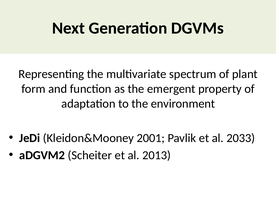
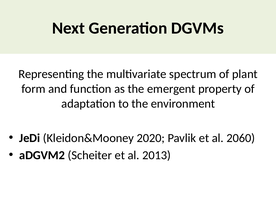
2001: 2001 -> 2020
2033: 2033 -> 2060
